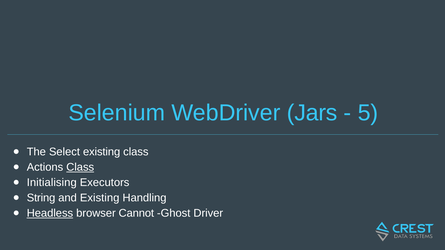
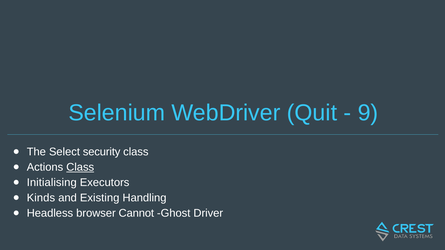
Jars: Jars -> Quit
5: 5 -> 9
Select existing: existing -> security
String: String -> Kinds
Headless underline: present -> none
